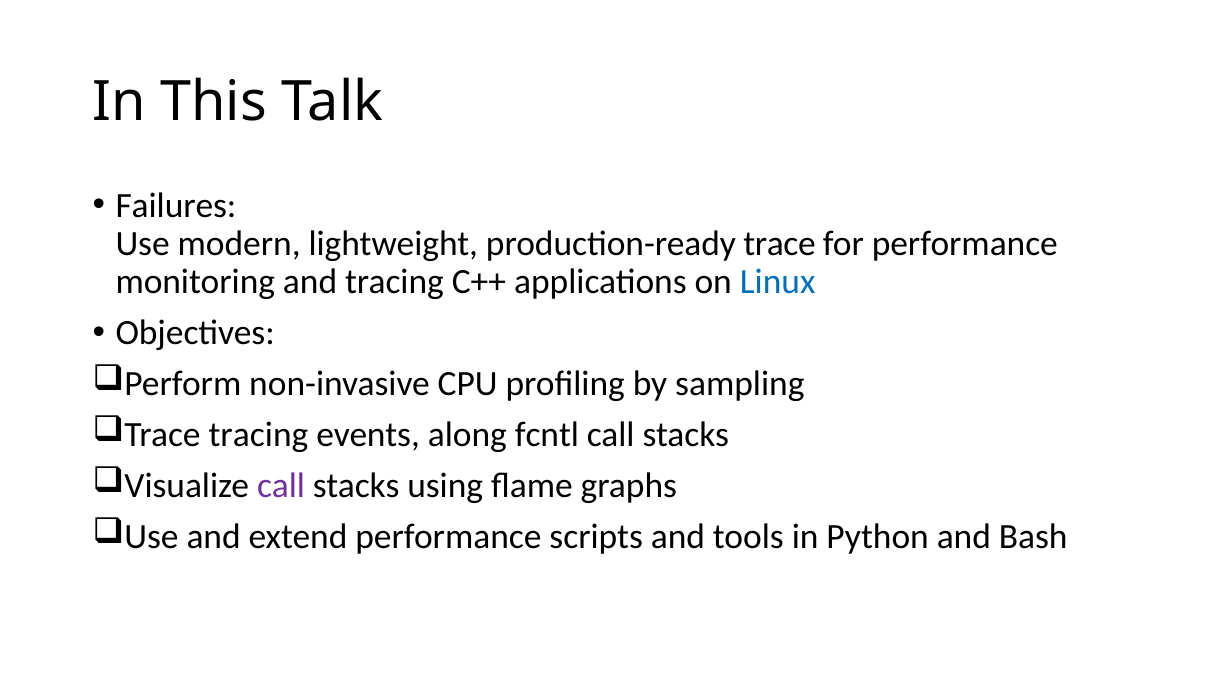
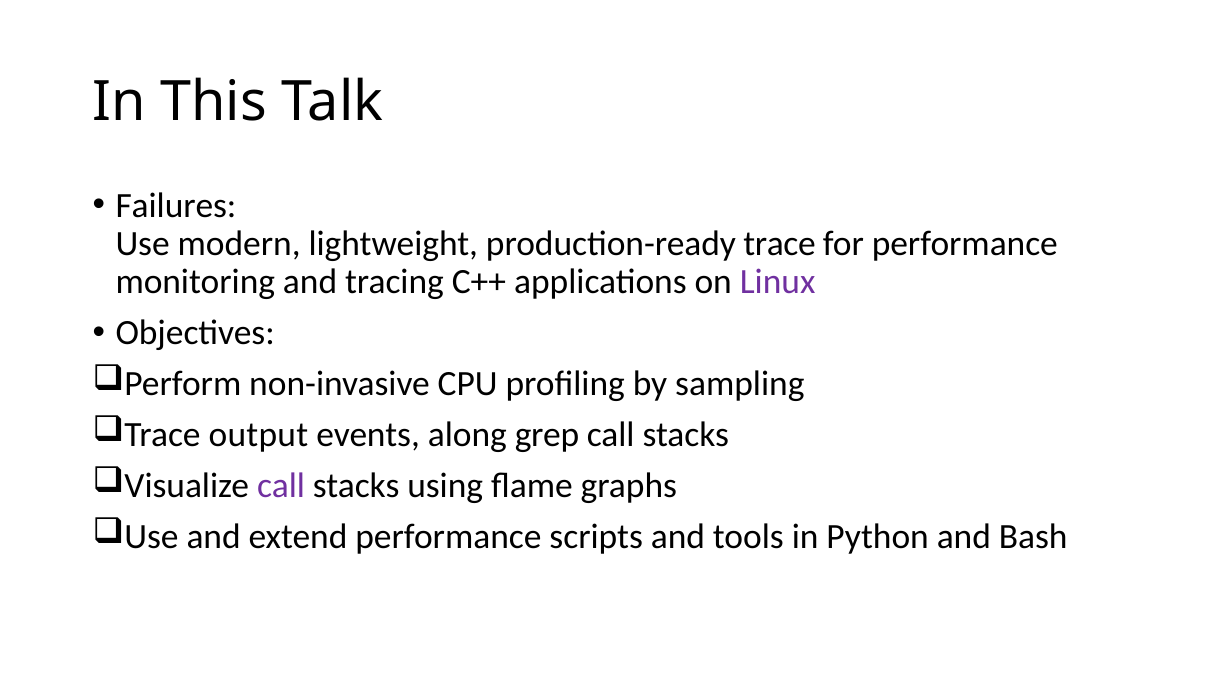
Linux colour: blue -> purple
Trace tracing: tracing -> output
fcntl: fcntl -> grep
